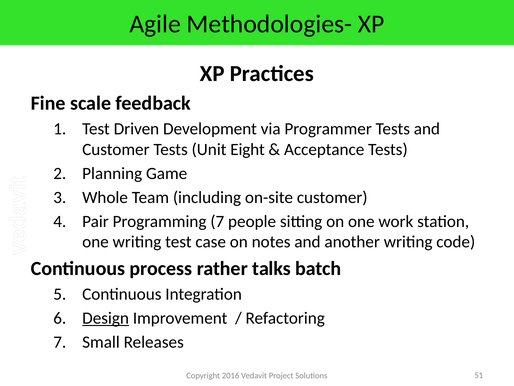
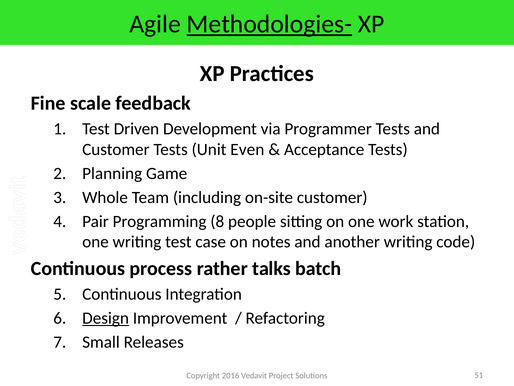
Methodologies- underline: none -> present
Eight: Eight -> Even
Programming 7: 7 -> 8
